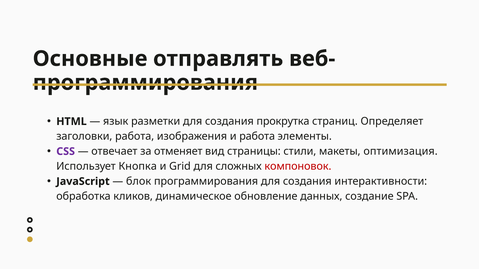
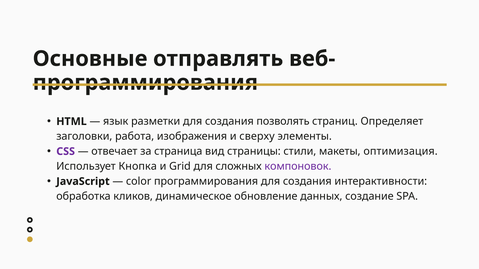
прокрутка: прокрутка -> позволять
и работа: работа -> сверху
отменяет: отменяет -> страница
компоновок colour: red -> purple
блок: блок -> color
